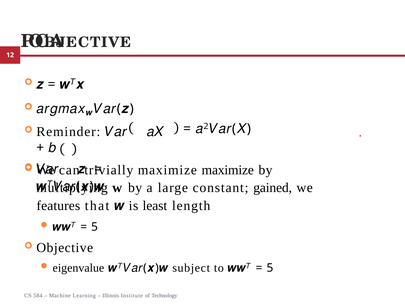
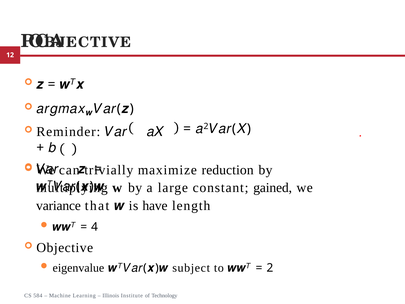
maximize maximize: maximize -> reduction
features: features -> variance
least: least -> have
5 at (95, 227): 5 -> 4
5 at (270, 268): 5 -> 2
